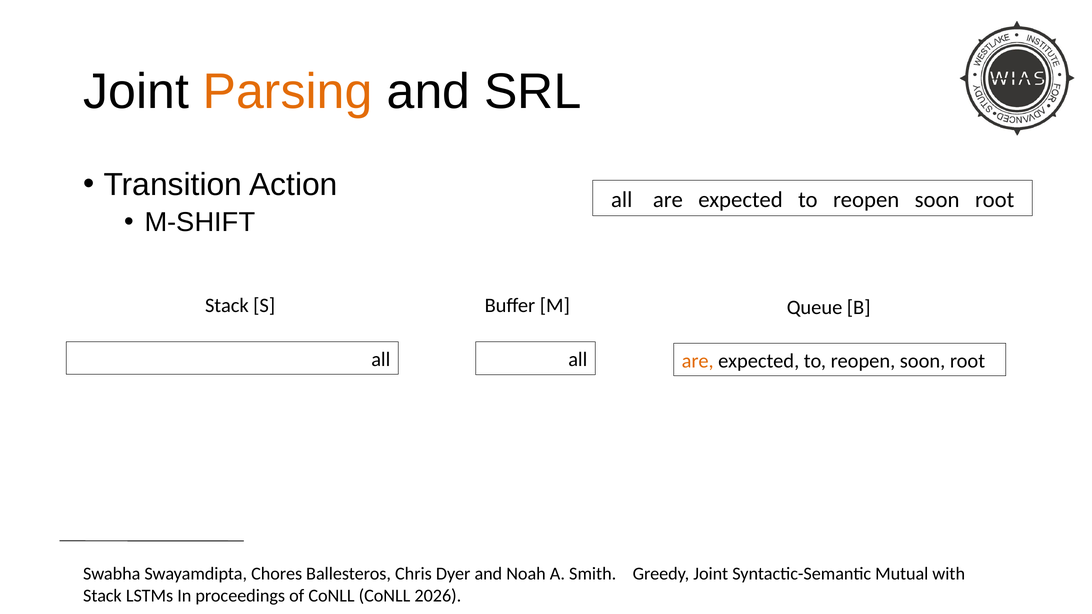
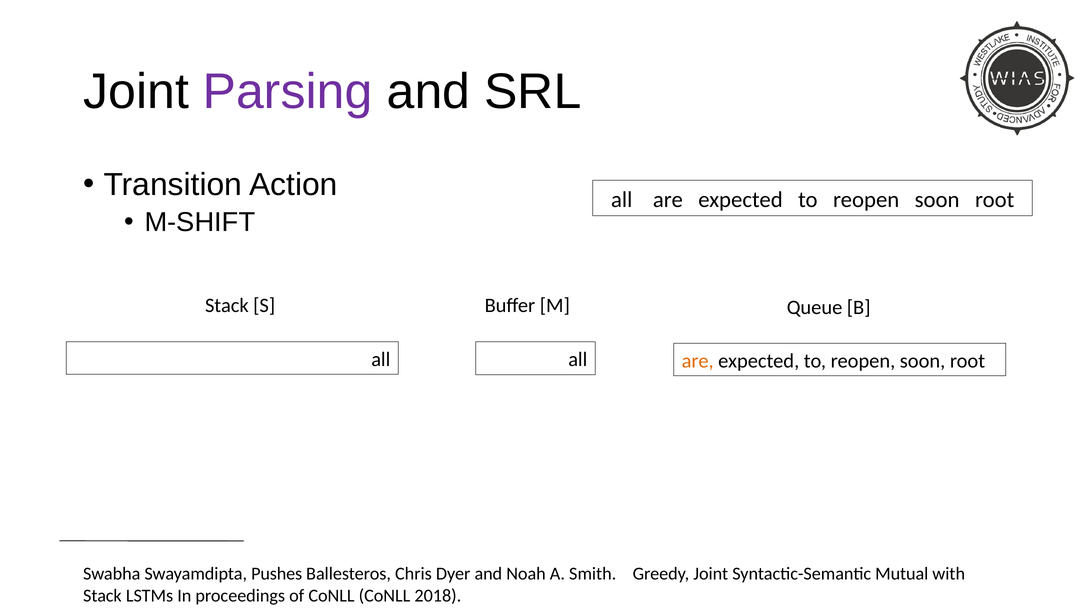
Parsing colour: orange -> purple
Chores: Chores -> Pushes
2026: 2026 -> 2018
